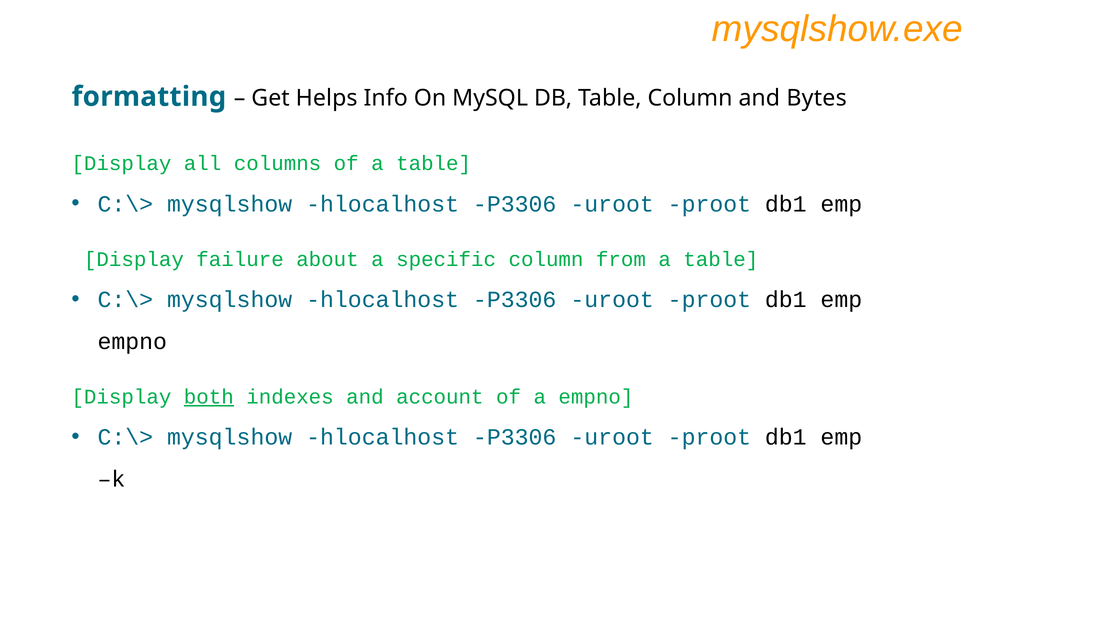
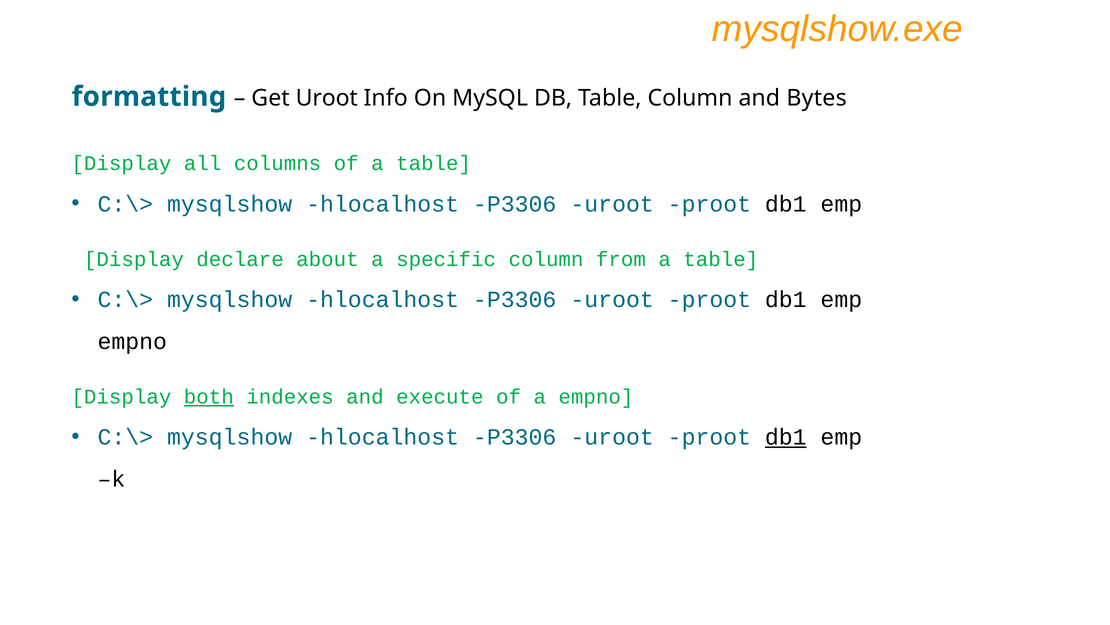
Get Helps: Helps -> Uroot
failure: failure -> declare
account: account -> execute
db1 at (786, 437) underline: none -> present
